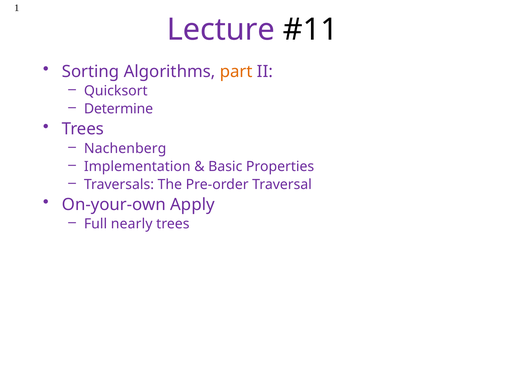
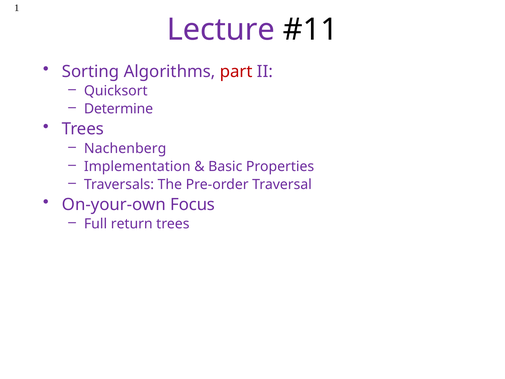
part colour: orange -> red
Apply: Apply -> Focus
nearly: nearly -> return
